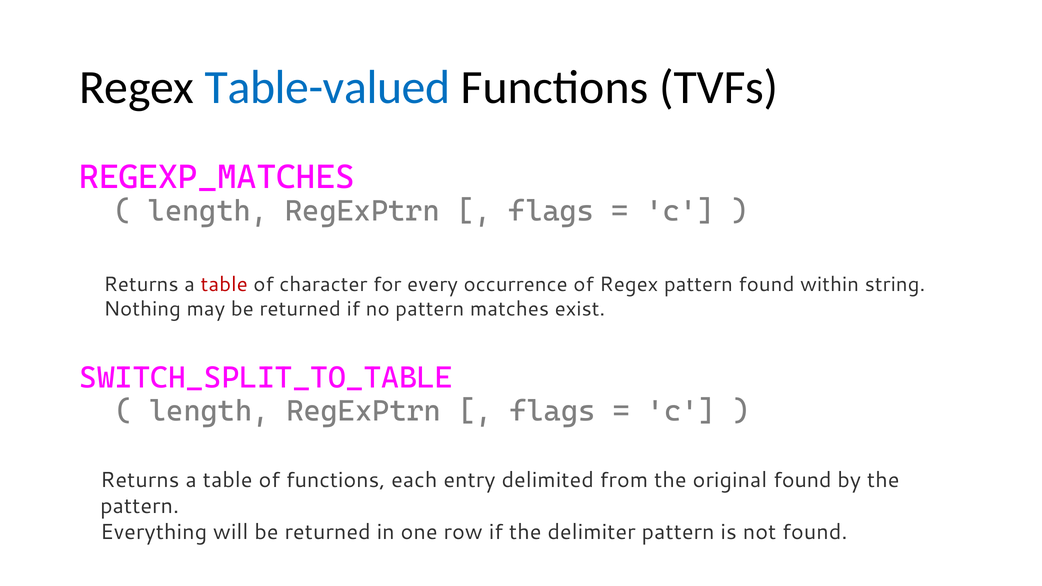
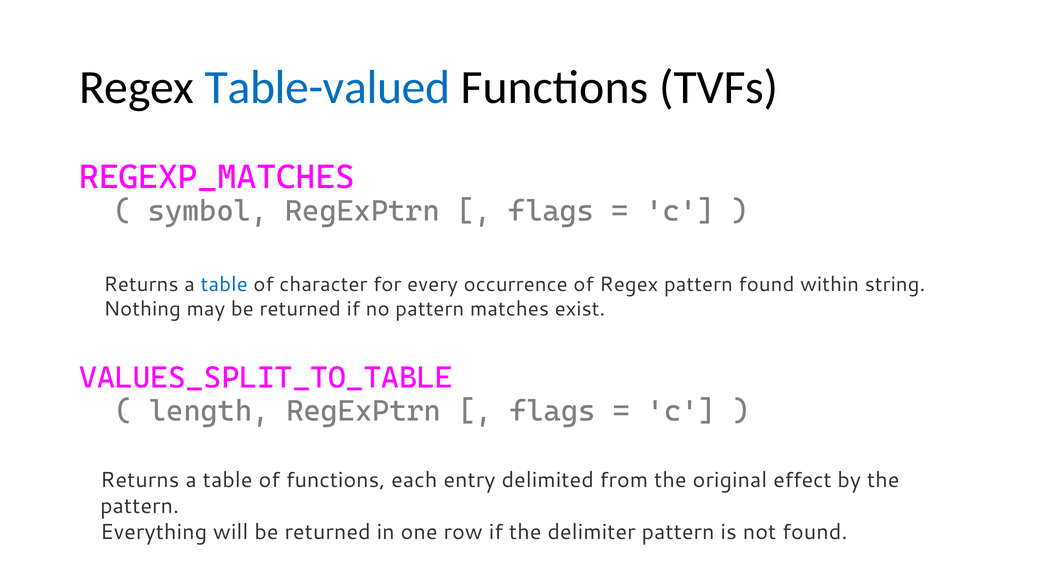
length at (208, 211): length -> symbol
table at (224, 284) colour: red -> blue
SWITCH_SPLIT_TO_TABLE: SWITCH_SPLIT_TO_TABLE -> VALUES_SPLIT_TO_TABLE
original found: found -> effect
